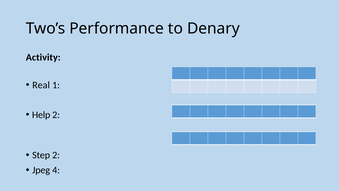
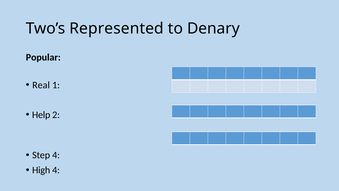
Performance: Performance -> Represented
Activity: Activity -> Popular
Step 2: 2 -> 4
Jpeg: Jpeg -> High
